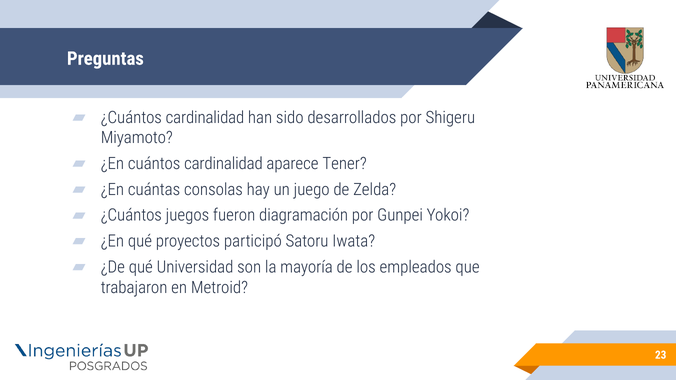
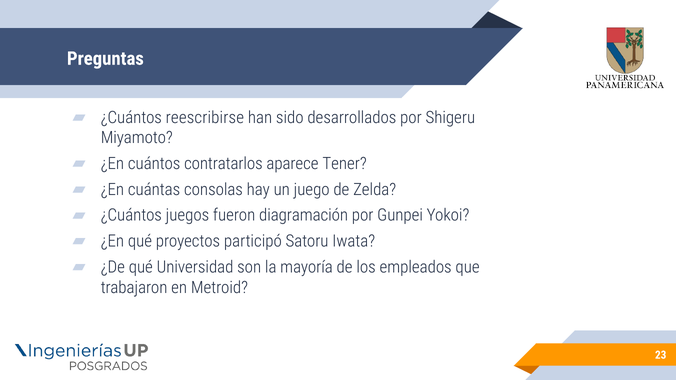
¿Cuántos cardinalidad: cardinalidad -> reescribirse
cuántos cardinalidad: cardinalidad -> contratarlos
